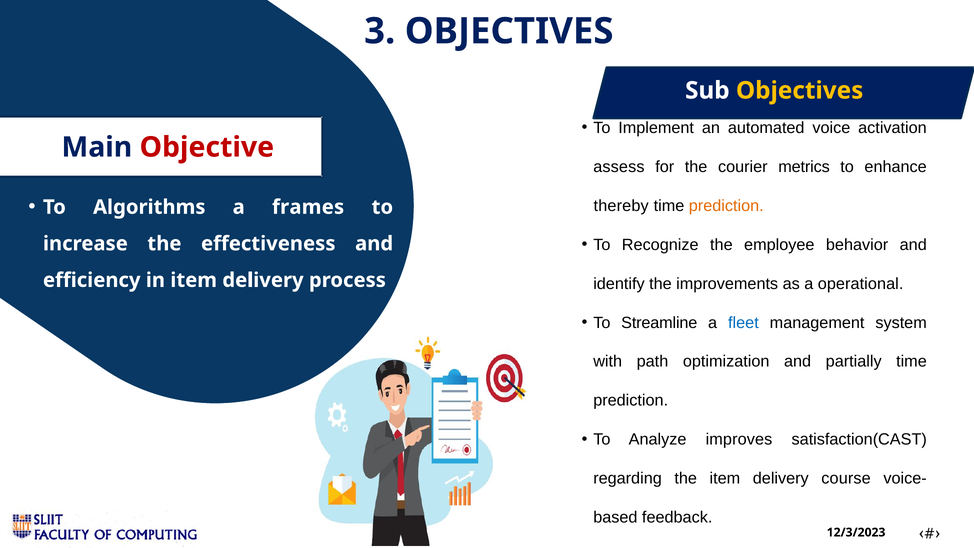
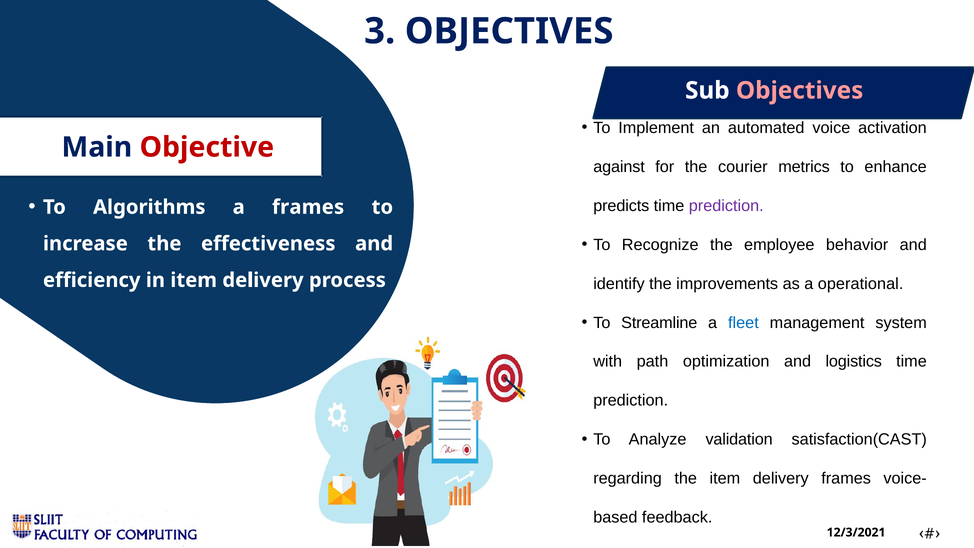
Objectives at (800, 91) colour: yellow -> pink
assess: assess -> against
thereby: thereby -> predicts
prediction at (726, 206) colour: orange -> purple
partially: partially -> logistics
improves: improves -> validation
delivery course: course -> frames
12/3/2023: 12/3/2023 -> 12/3/2021
